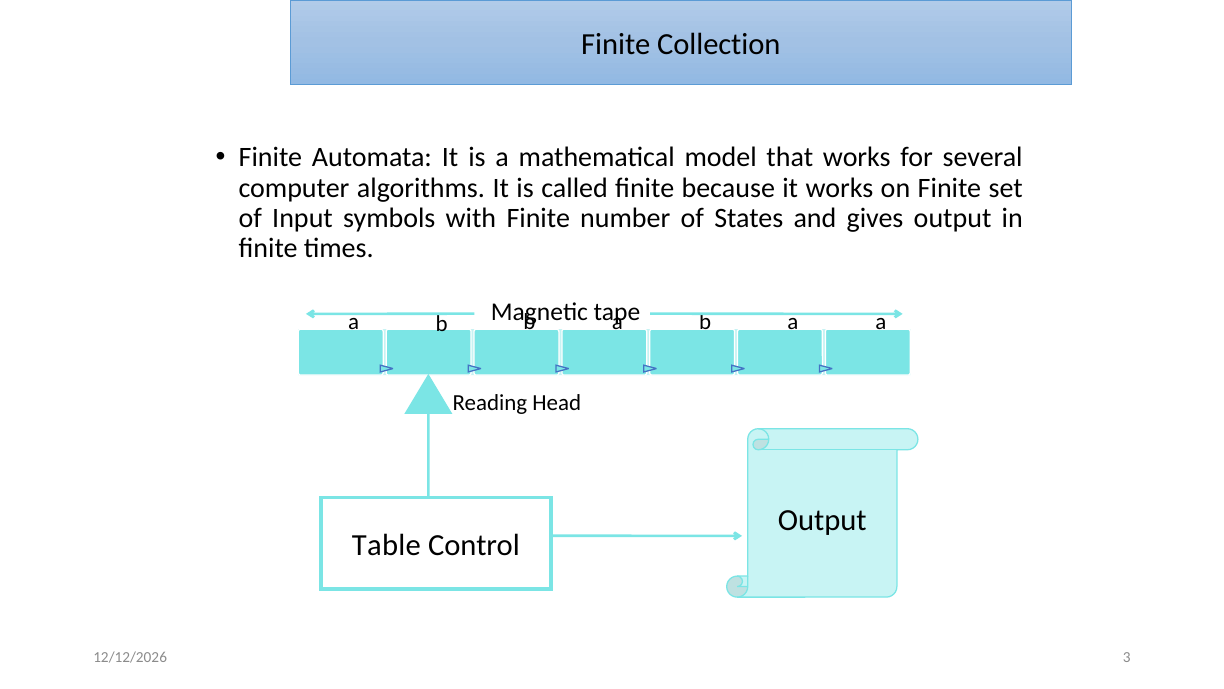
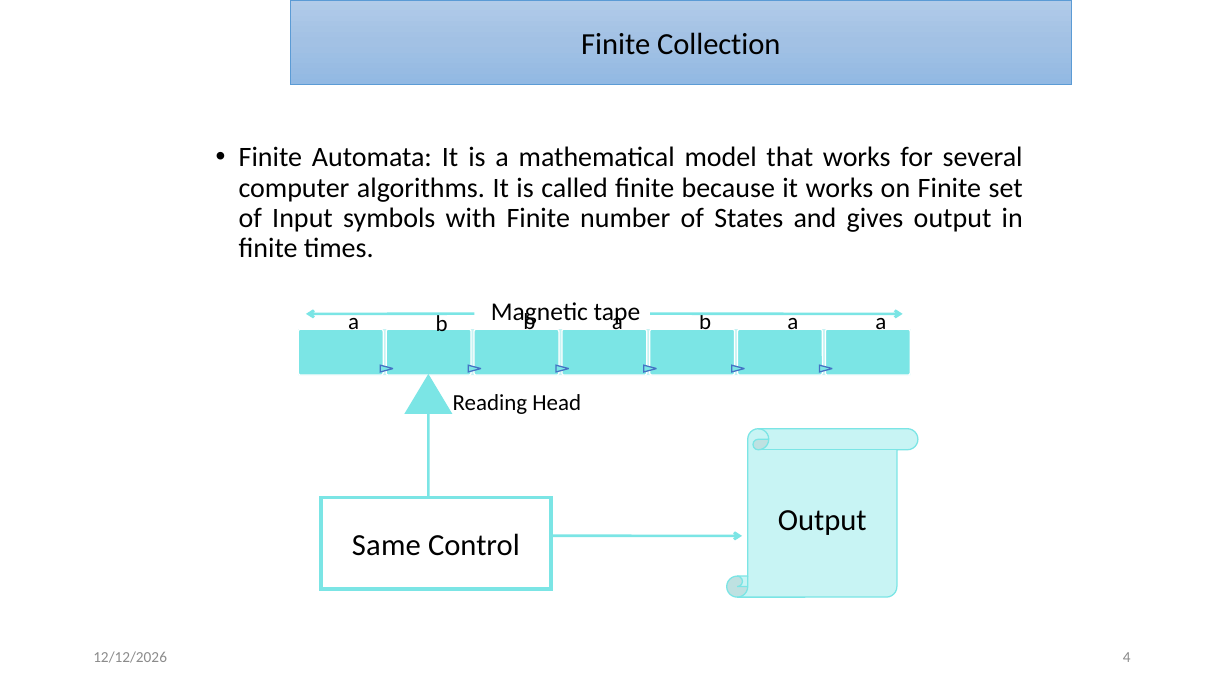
Table: Table -> Same
3: 3 -> 4
